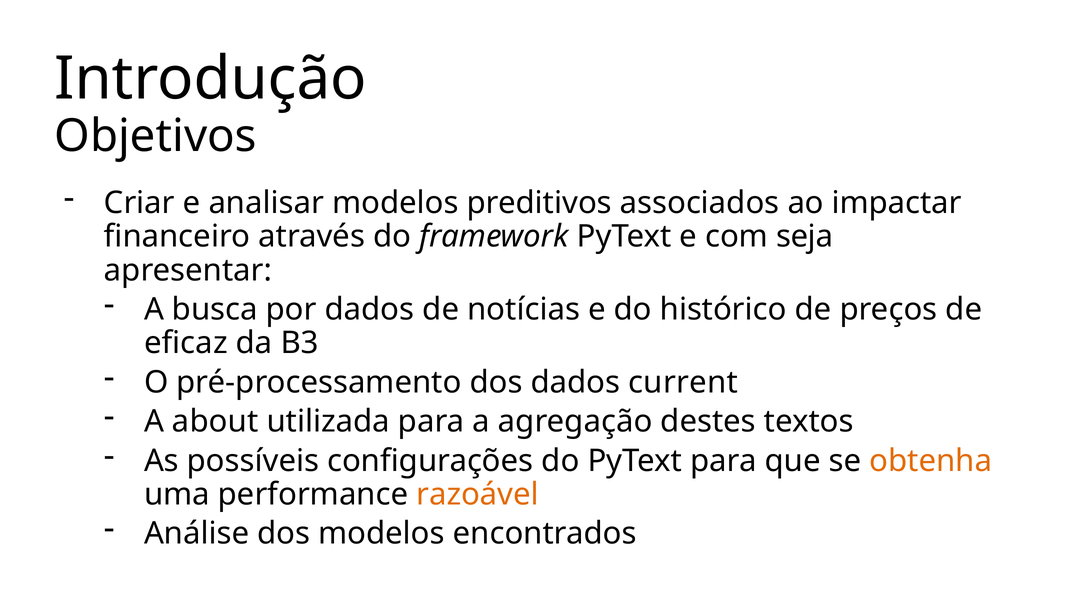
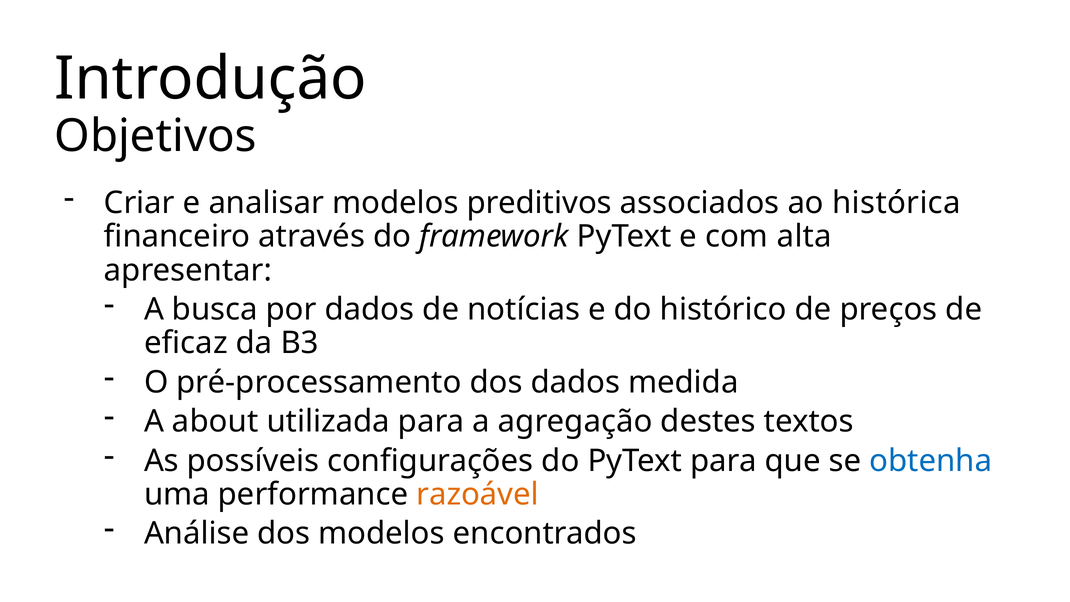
impactar: impactar -> histórica
seja: seja -> alta
current: current -> medida
obtenha colour: orange -> blue
